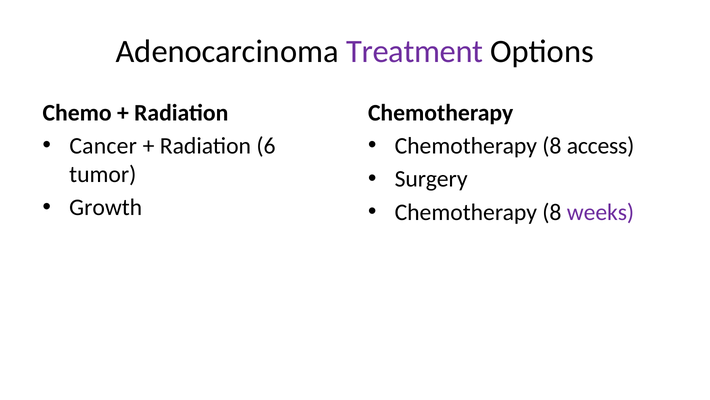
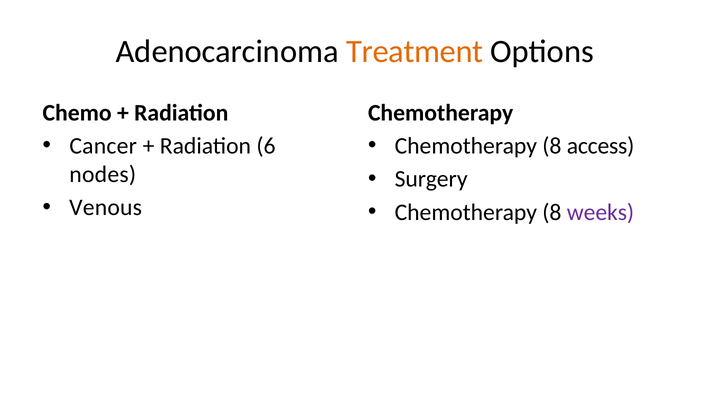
Treatment colour: purple -> orange
tumor: tumor -> nodes
Growth: Growth -> Venous
